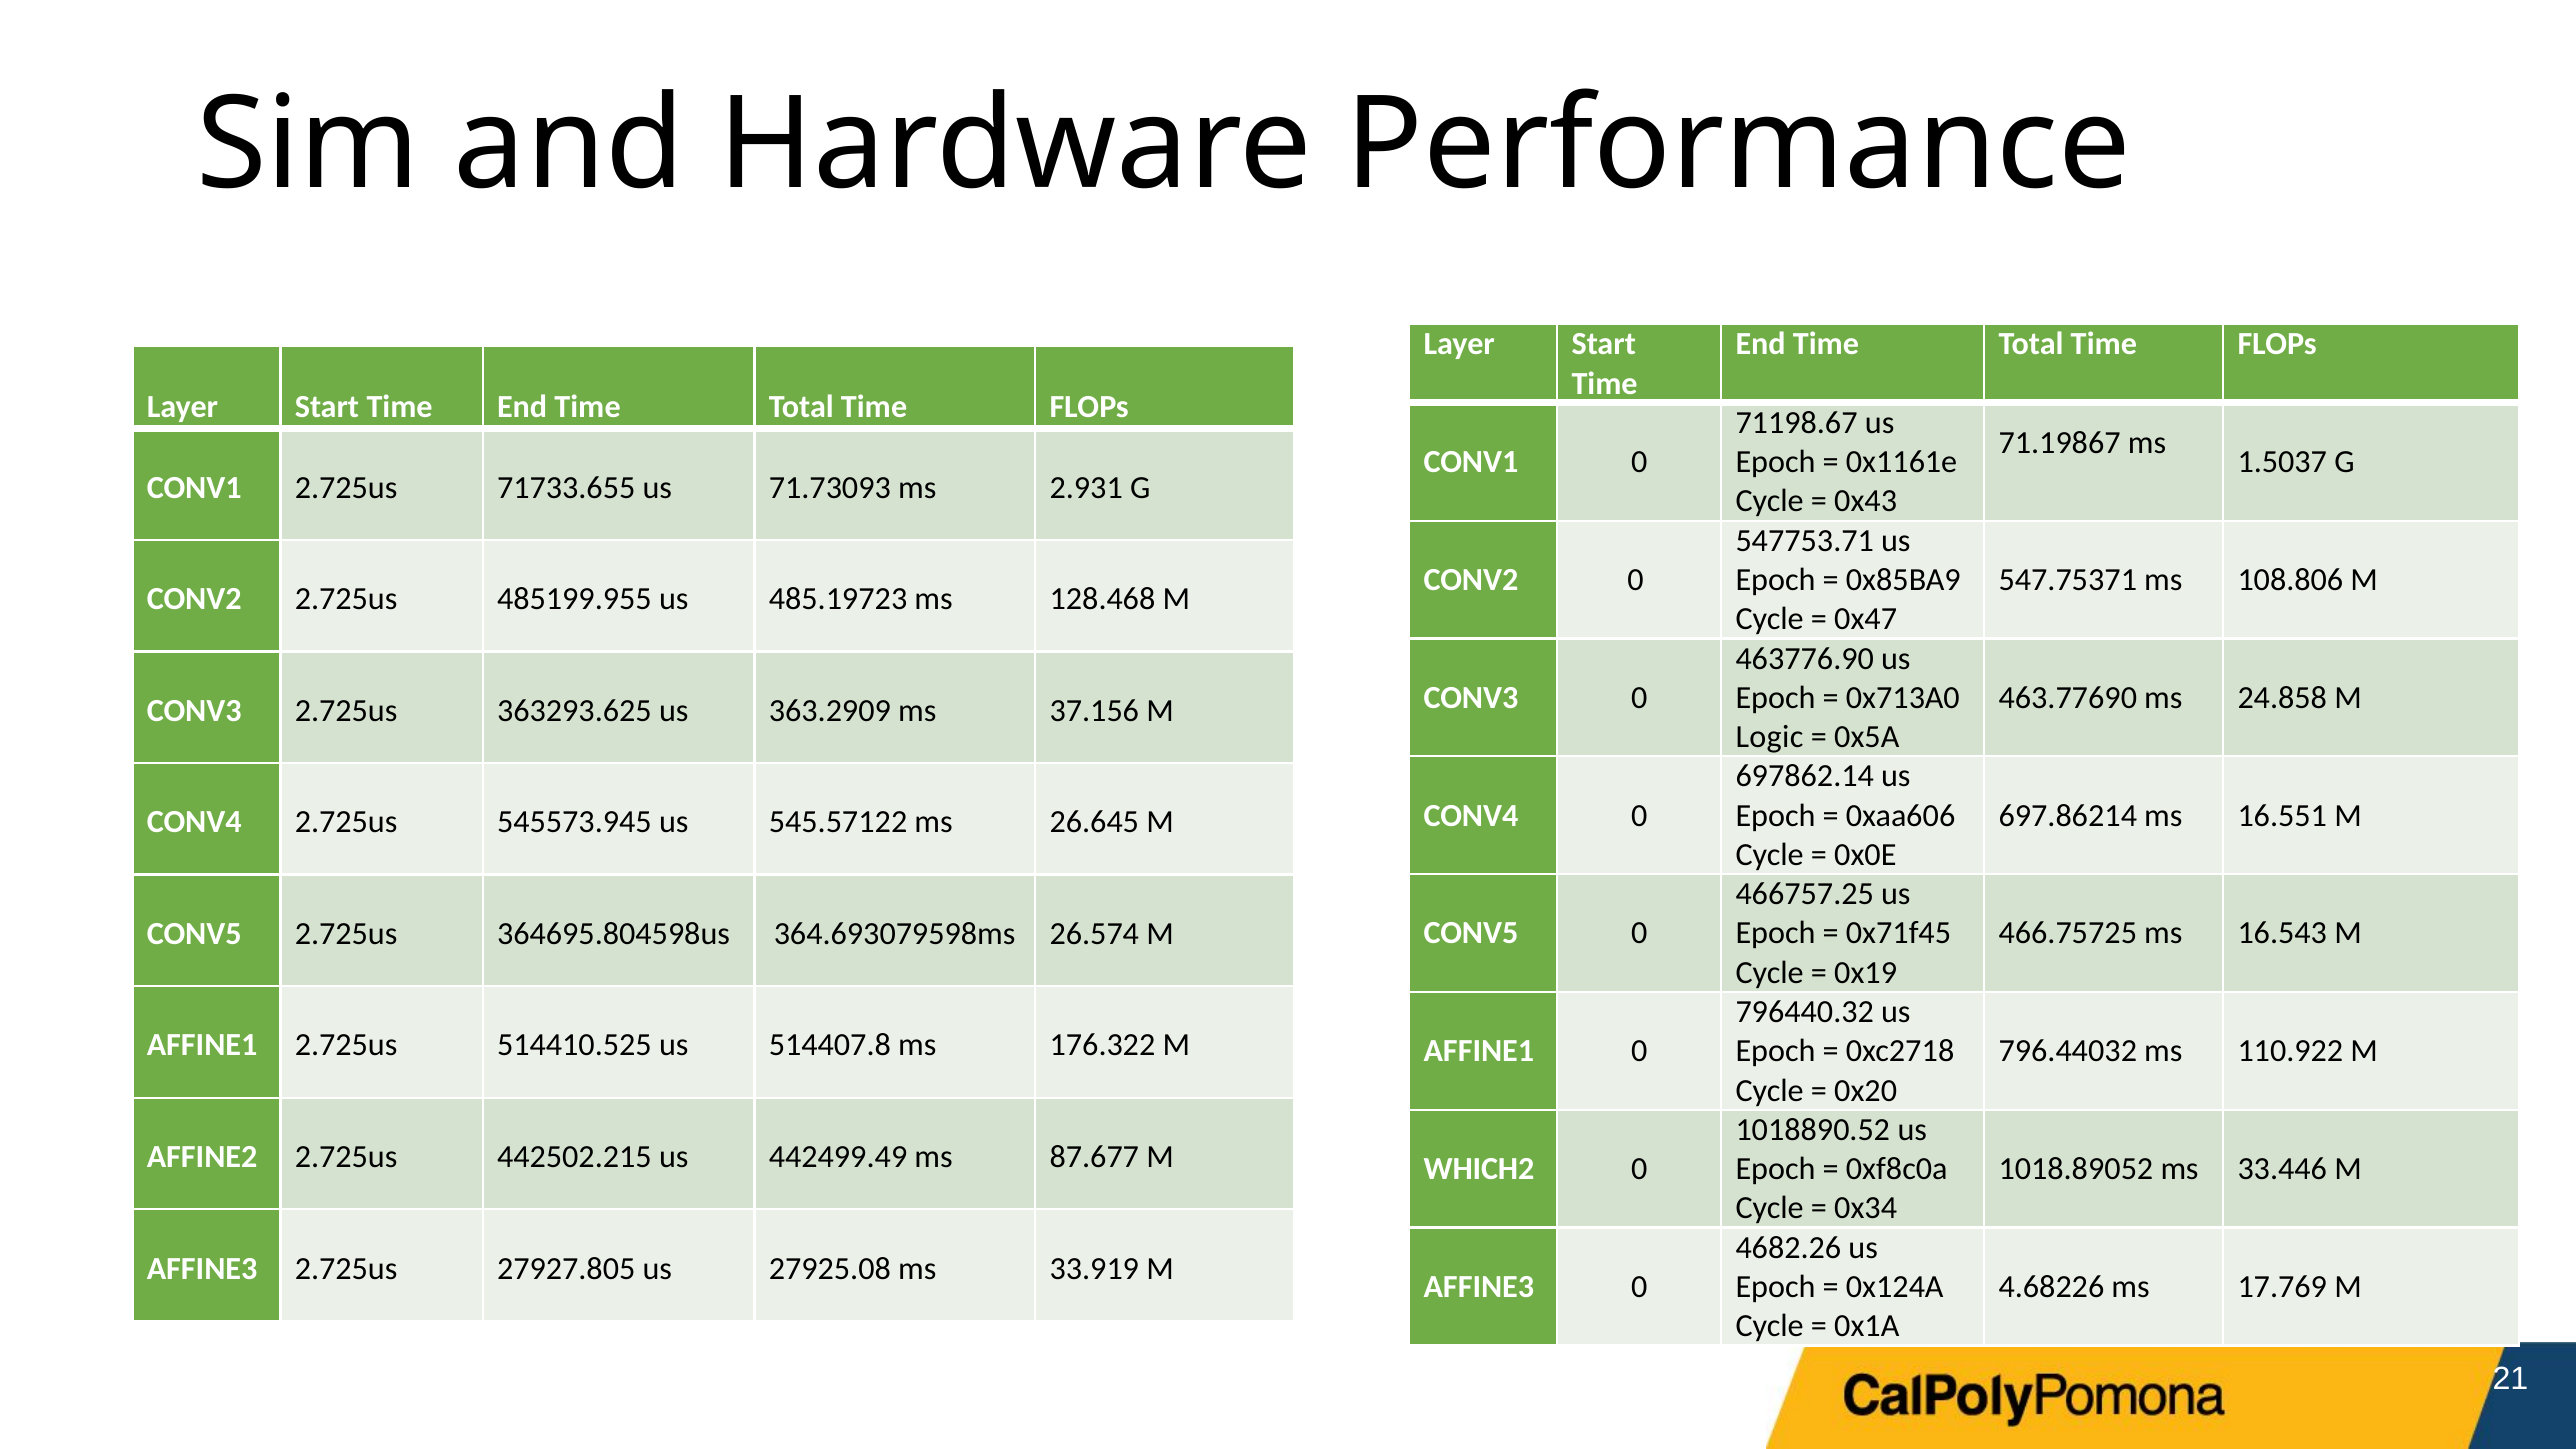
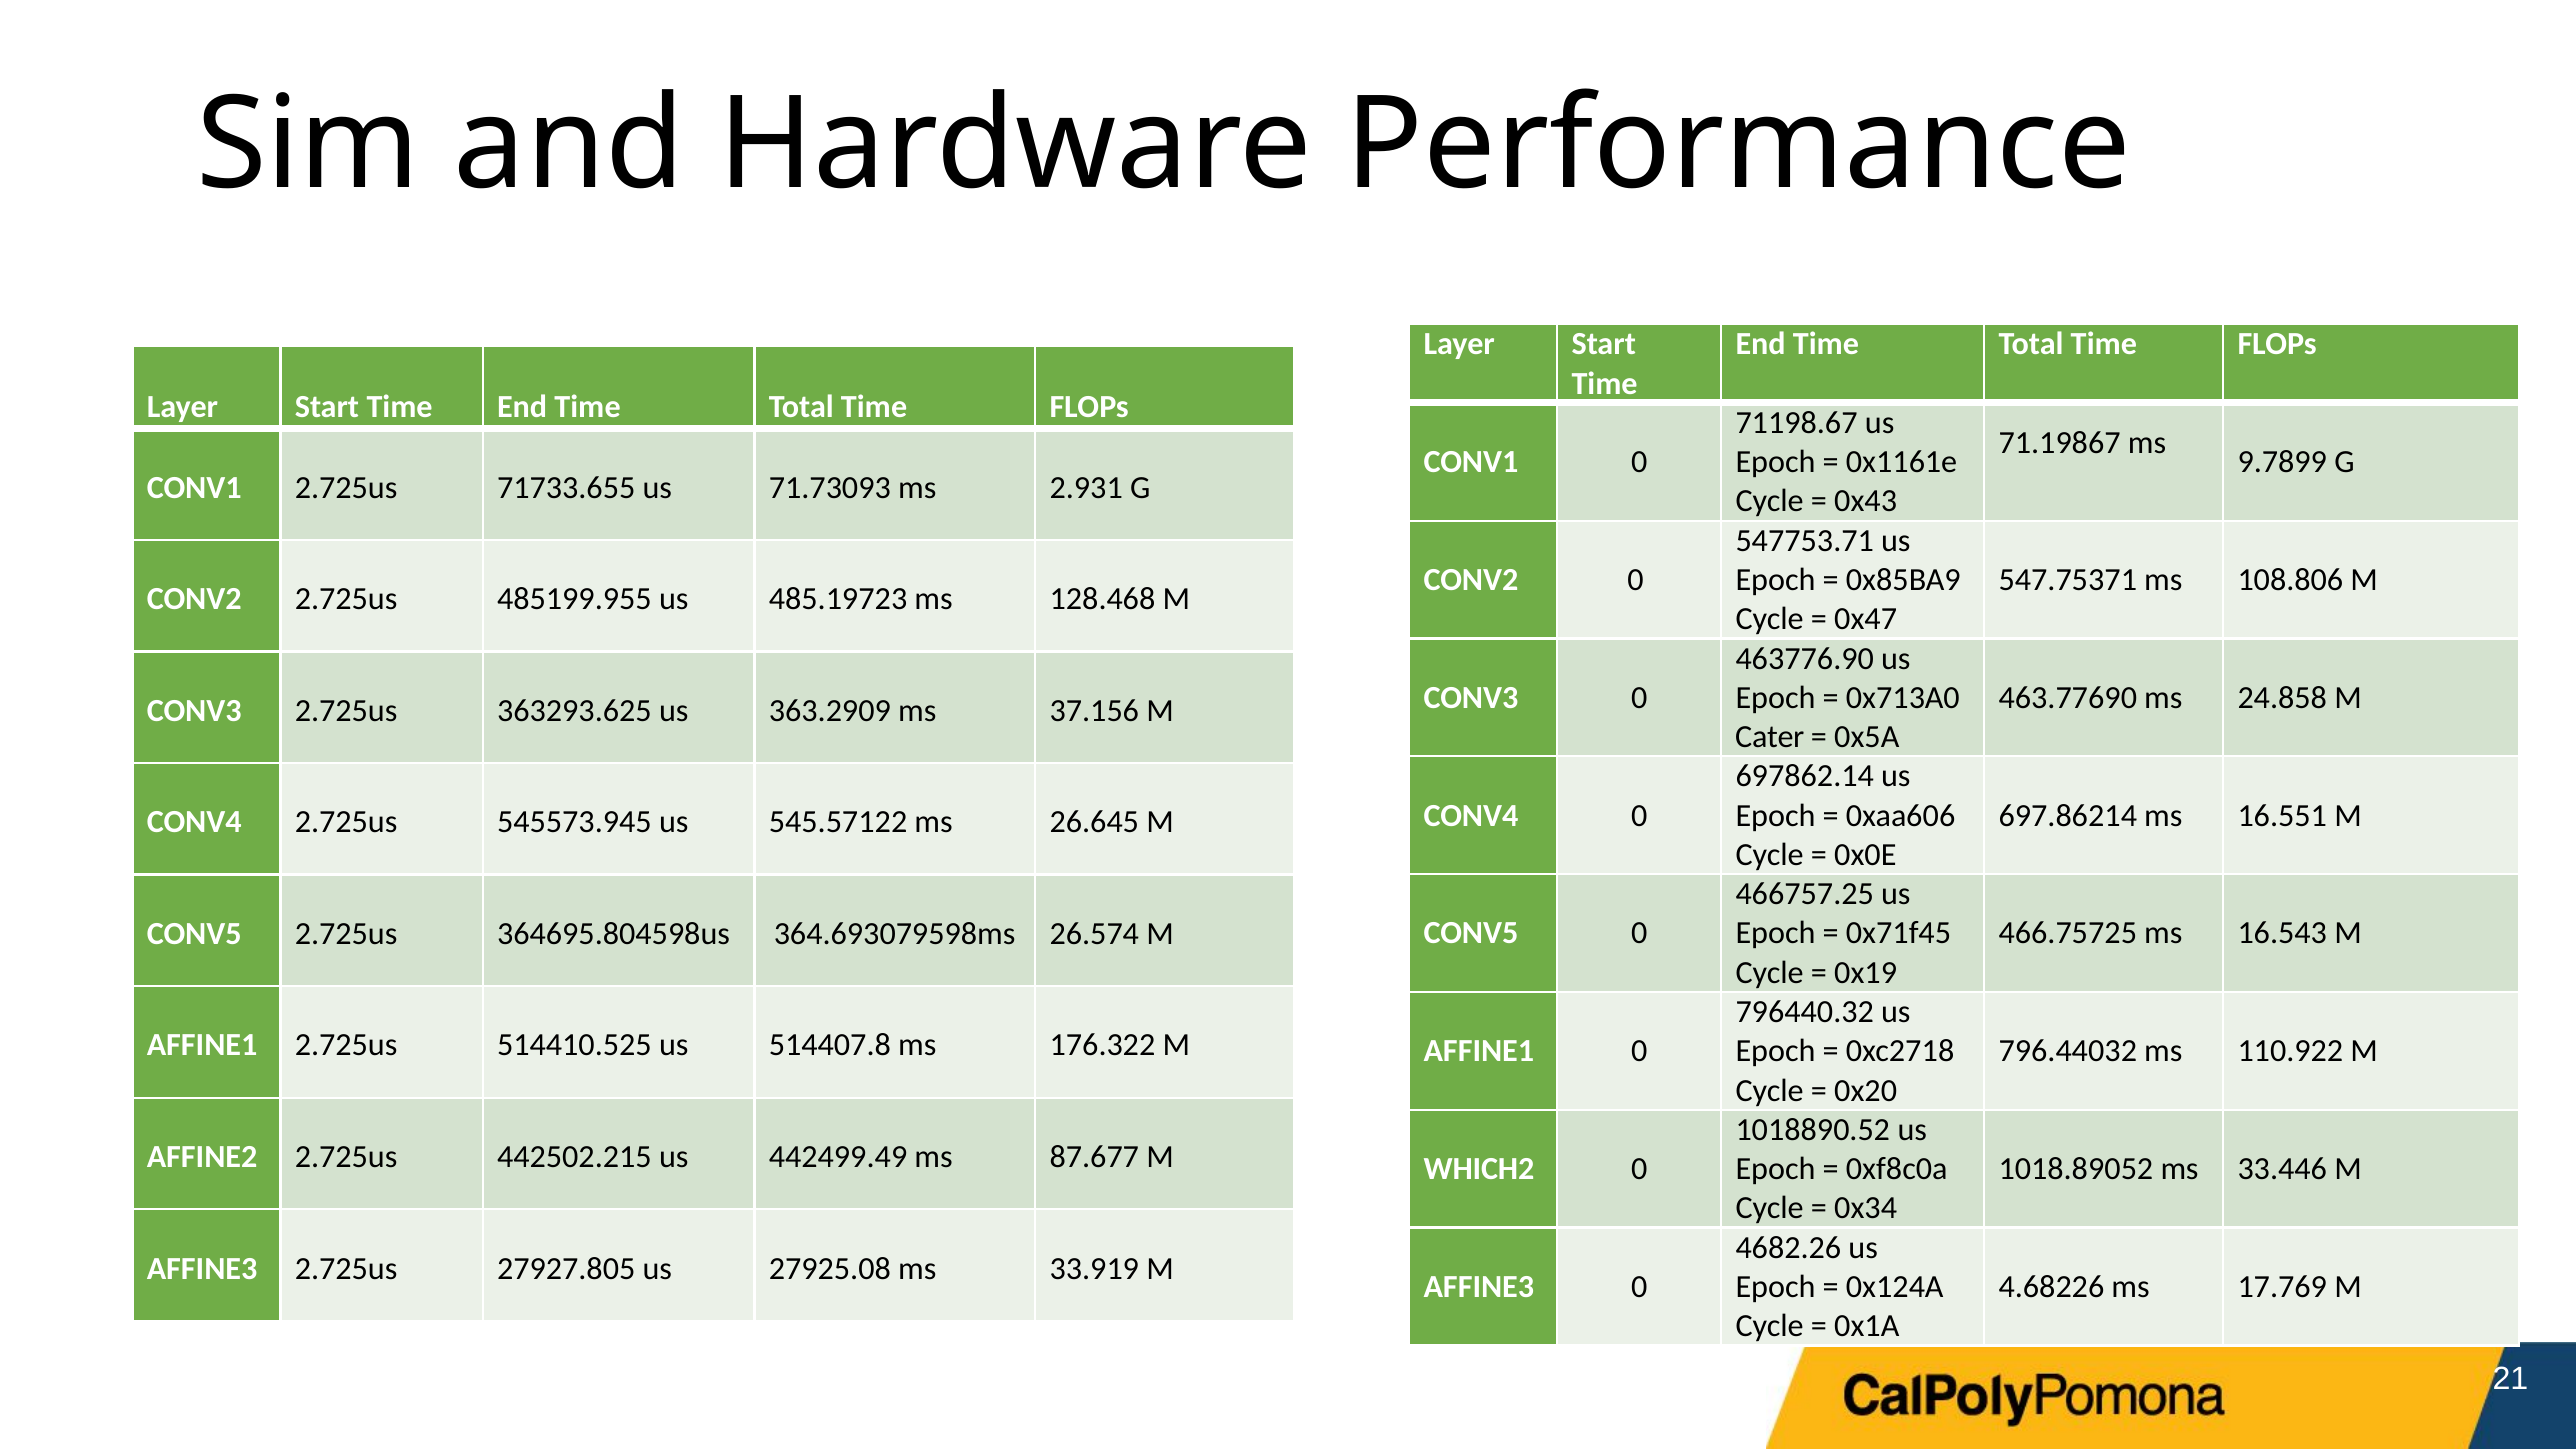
1.5037: 1.5037 -> 9.7899
Logic: Logic -> Cater
